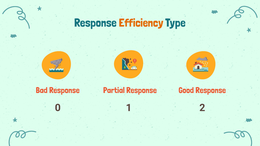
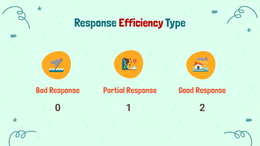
Efficiency colour: orange -> red
